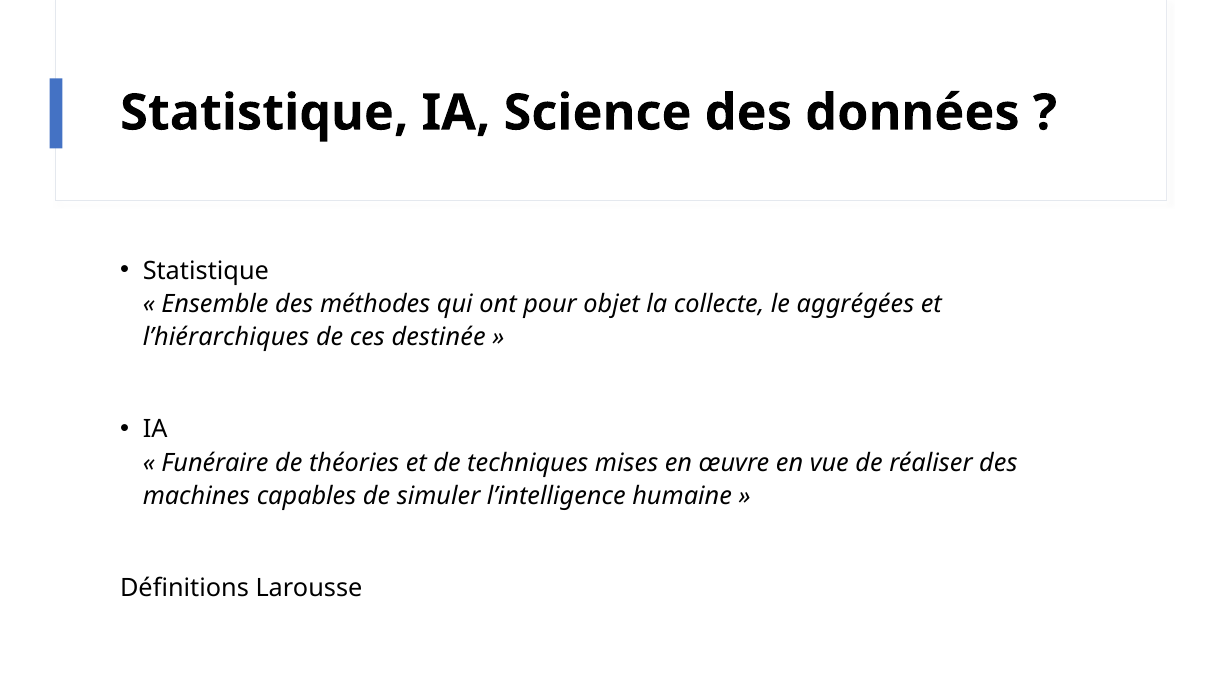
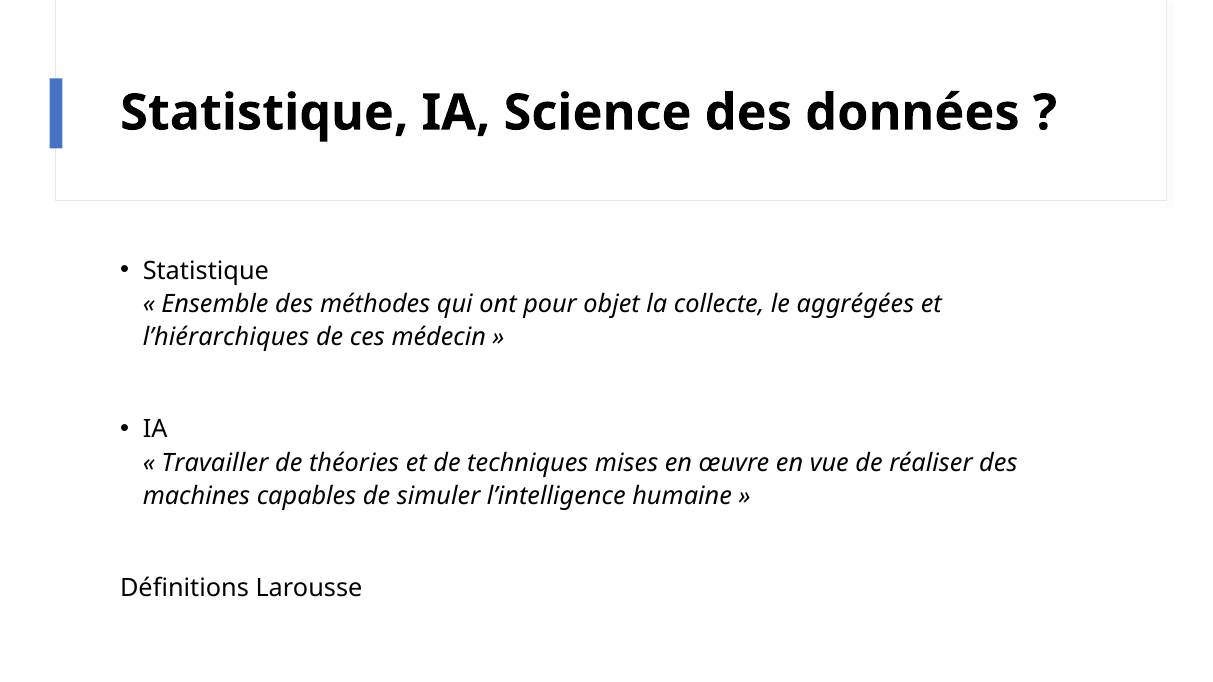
destinée: destinée -> médecin
Funéraire: Funéraire -> Travailler
